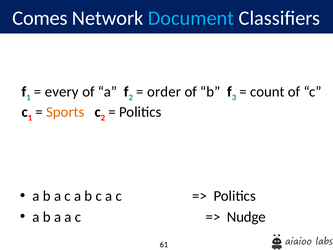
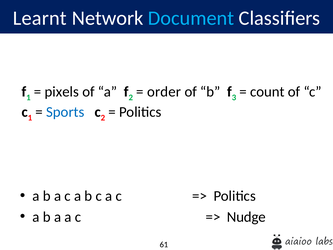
Comes: Comes -> Learnt
every: every -> pixels
Sports colour: orange -> blue
